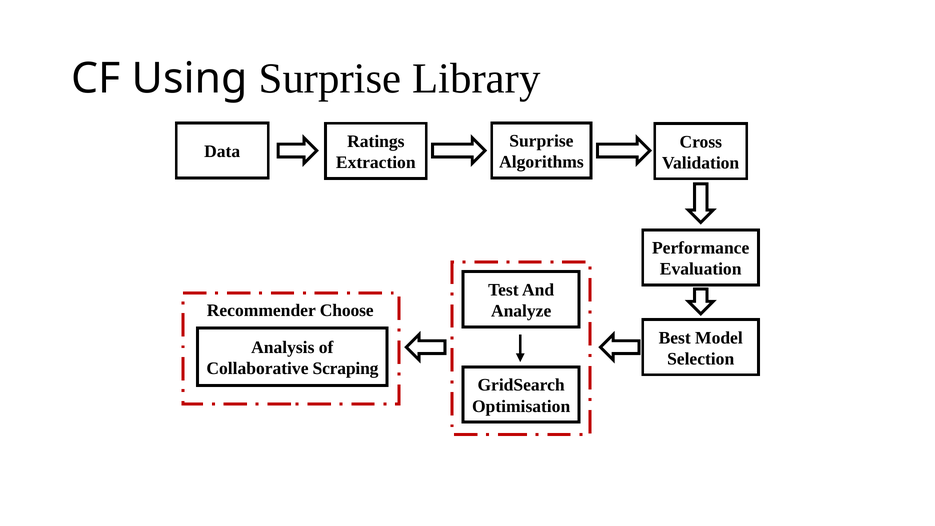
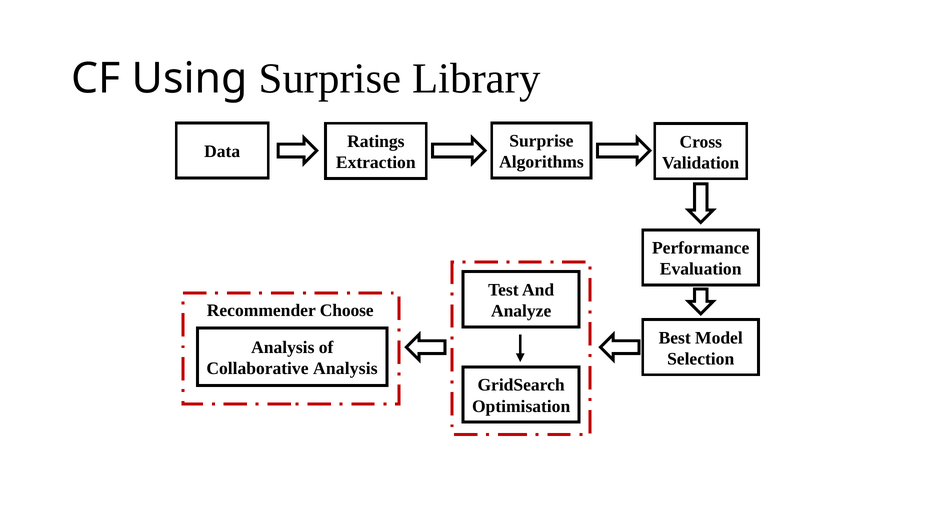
Collaborative Scraping: Scraping -> Analysis
